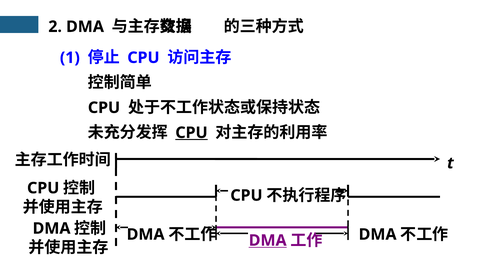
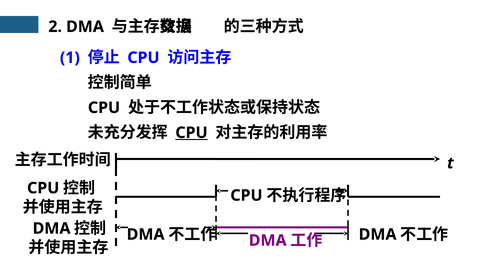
DMA at (268, 241) underline: present -> none
